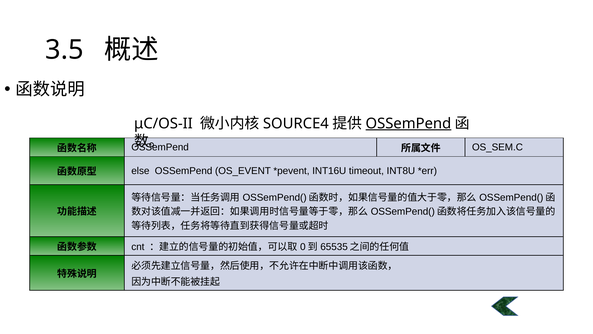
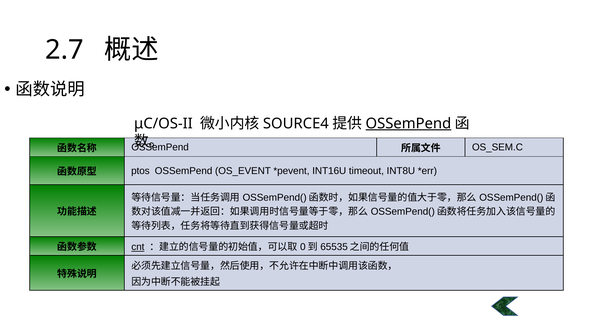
3.5: 3.5 -> 2.7
else: else -> ptos
cnt underline: none -> present
